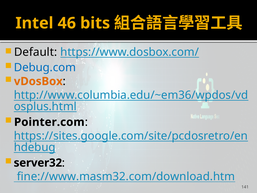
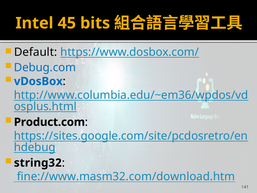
46: 46 -> 45
vDosBox colour: orange -> blue
Pointer.com: Pointer.com -> Product.com
server32: server32 -> string32
